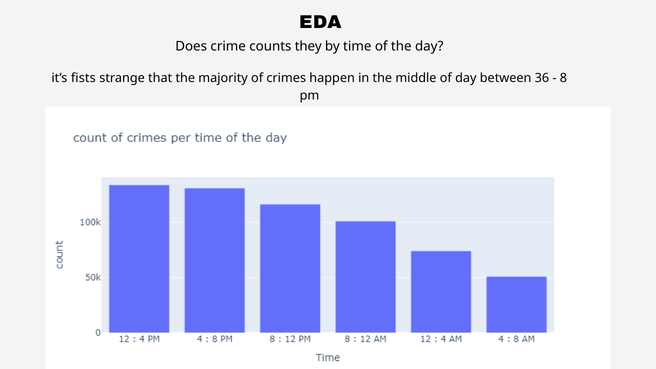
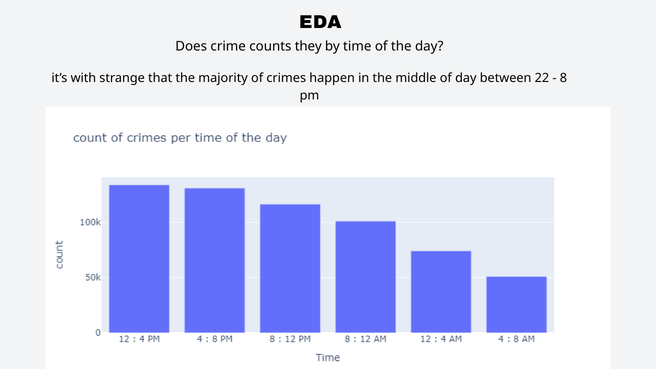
fists: fists -> with
36: 36 -> 22
